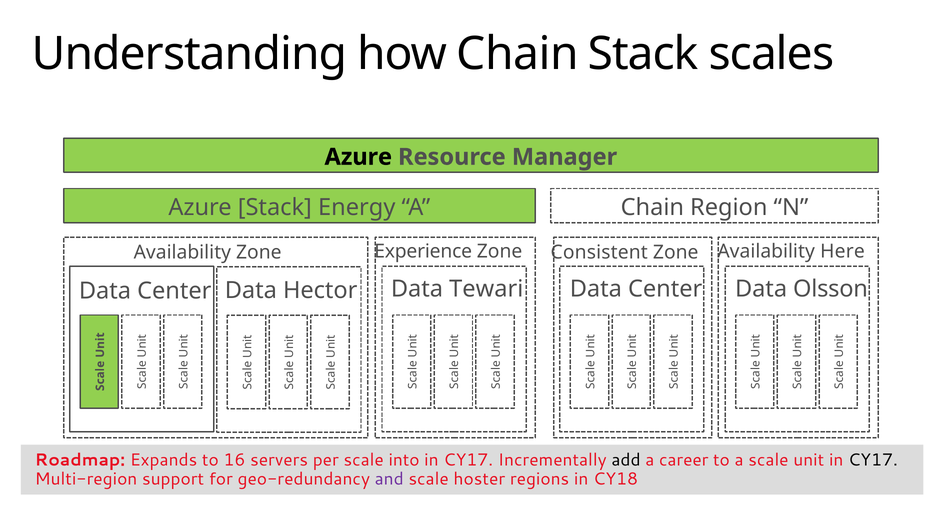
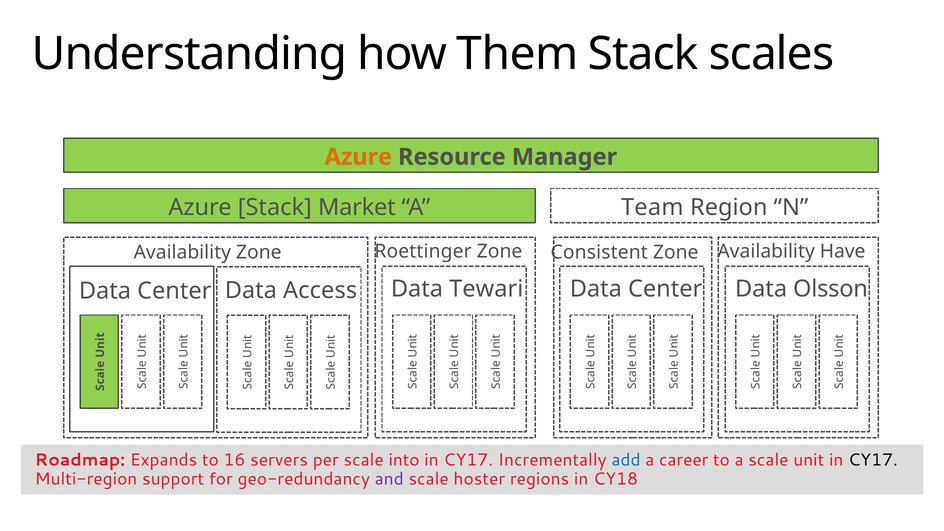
how Chain: Chain -> Them
Azure at (358, 157) colour: black -> orange
Energy: Energy -> Market
Chain at (652, 207): Chain -> Team
Here: Here -> Have
Experience: Experience -> Roettinger
Hector: Hector -> Access
add colour: black -> blue
